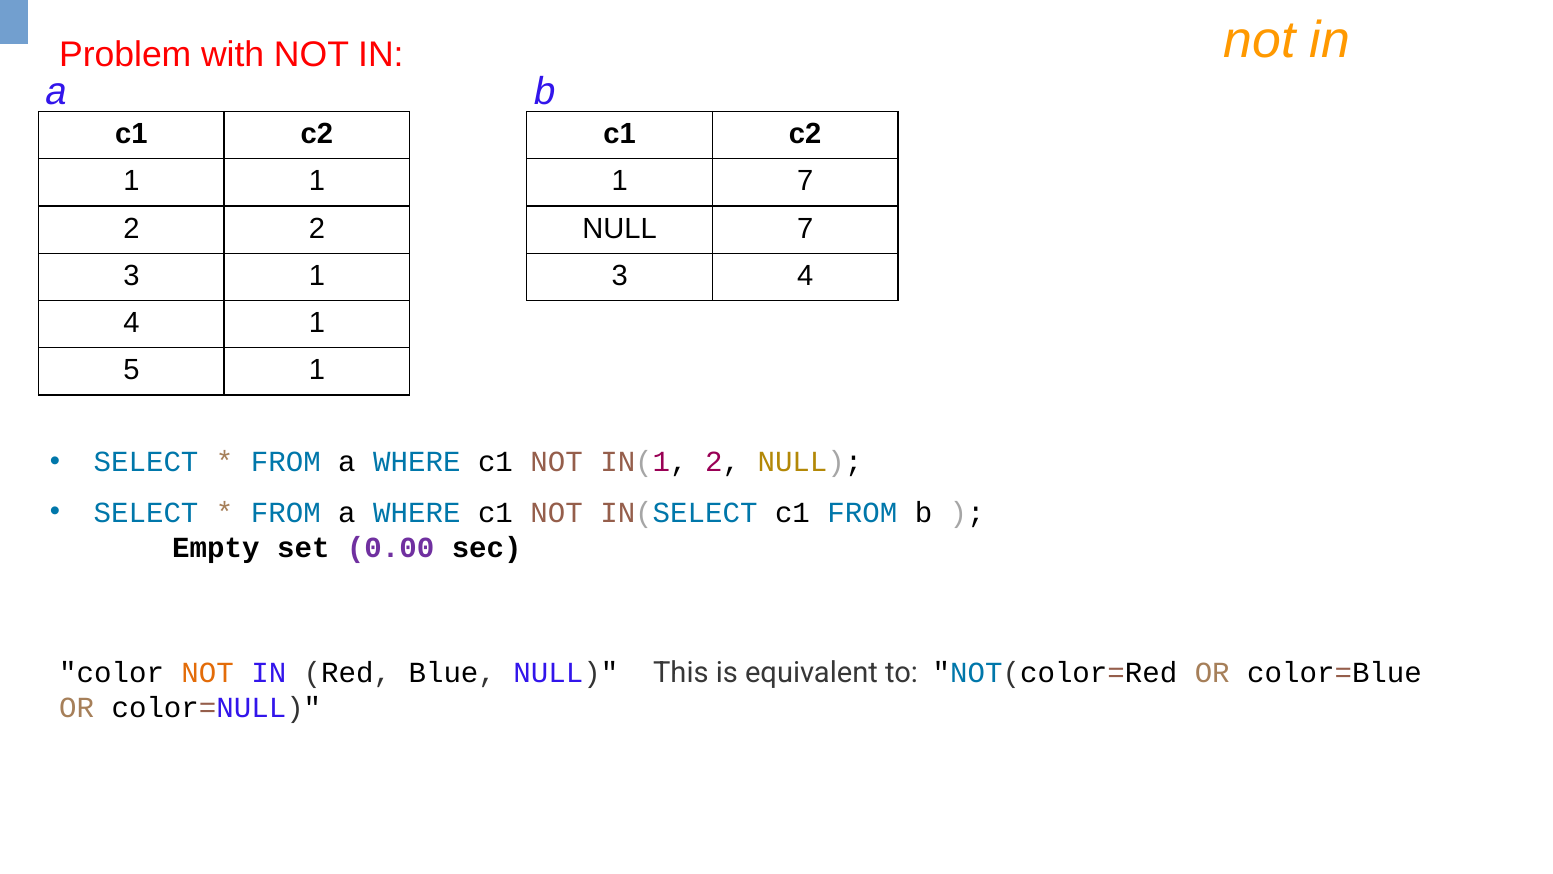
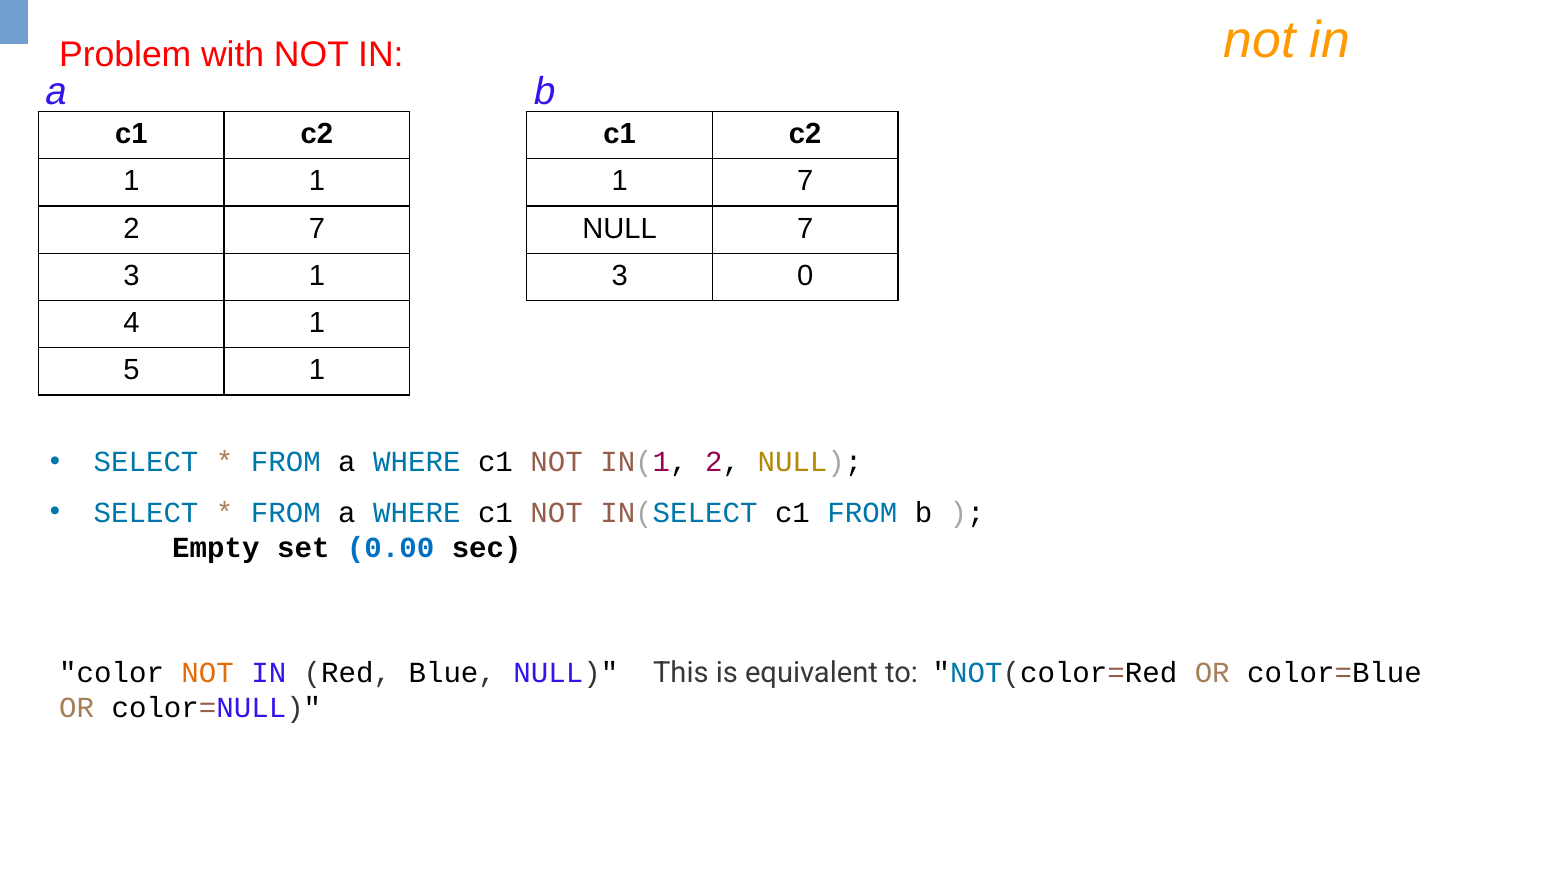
2 2: 2 -> 7
3 4: 4 -> 0
0.00 colour: purple -> blue
